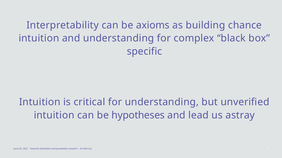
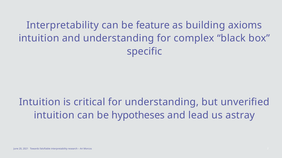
axioms: axioms -> feature
chance: chance -> axioms
